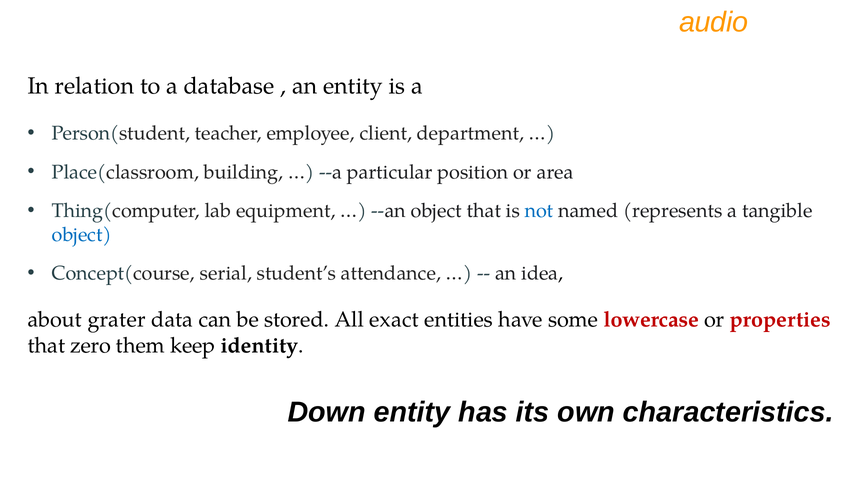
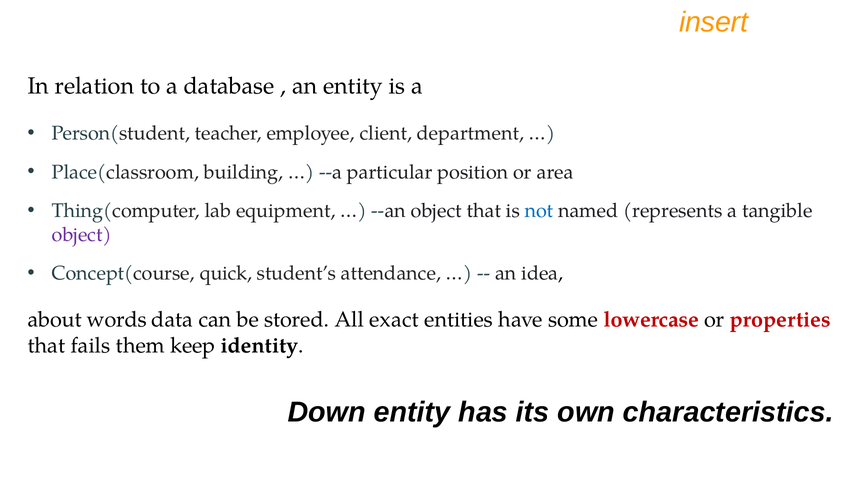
audio: audio -> insert
object at (82, 234) colour: blue -> purple
serial: serial -> quick
grater: grater -> words
zero: zero -> fails
